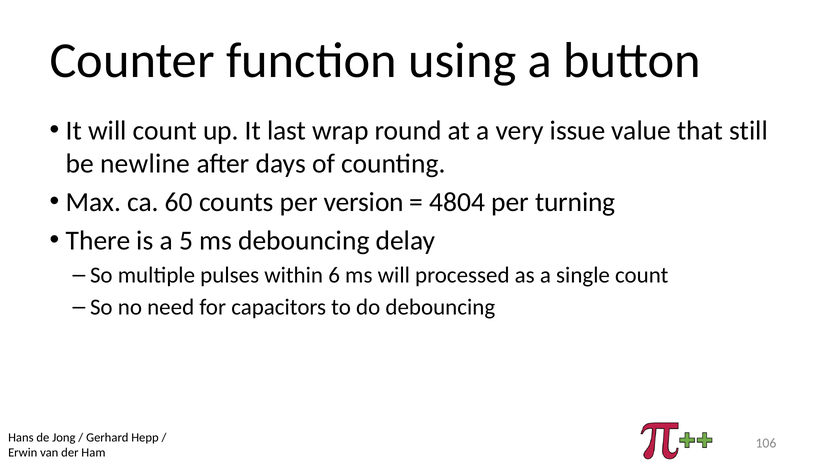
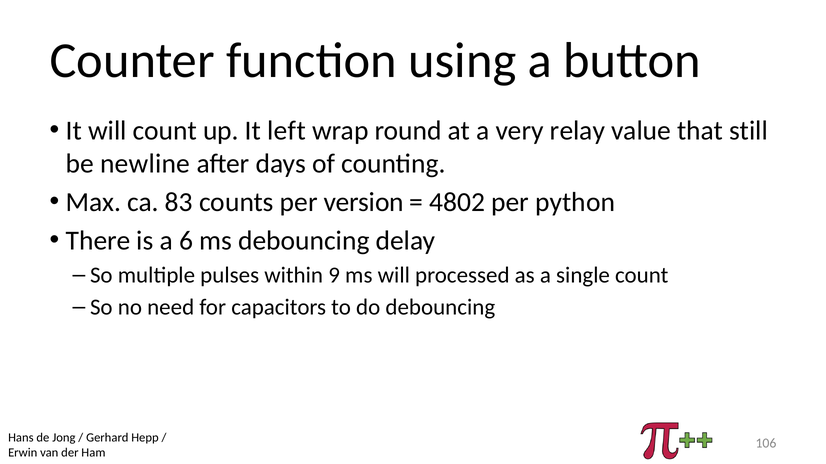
last: last -> left
issue: issue -> relay
60: 60 -> 83
4804: 4804 -> 4802
turning: turning -> python
5: 5 -> 6
6: 6 -> 9
